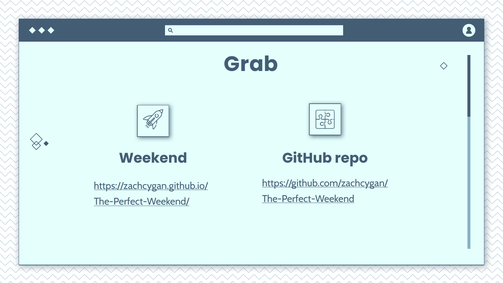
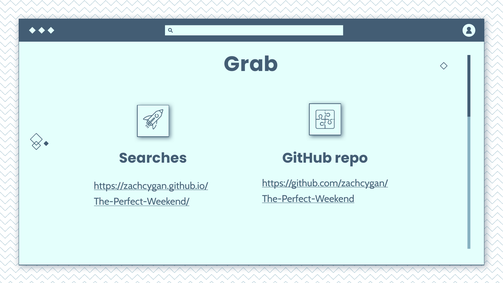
Weekend: Weekend -> Searches
